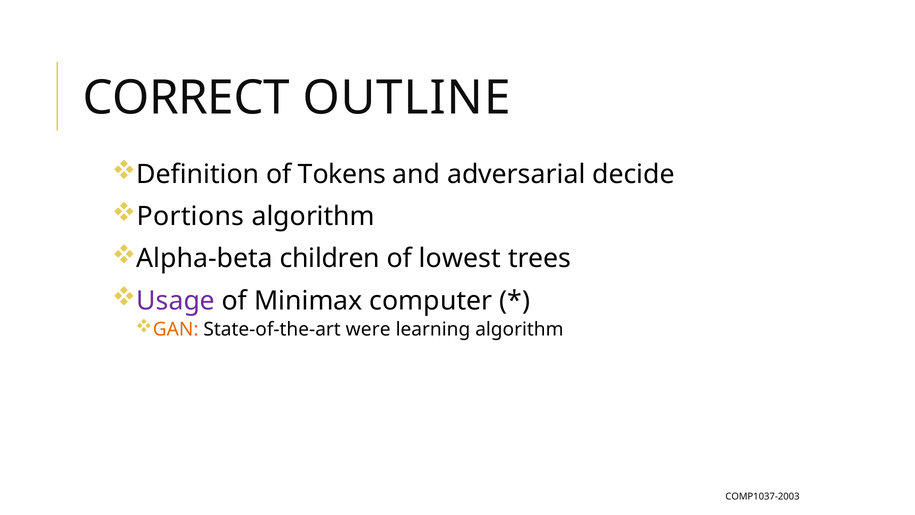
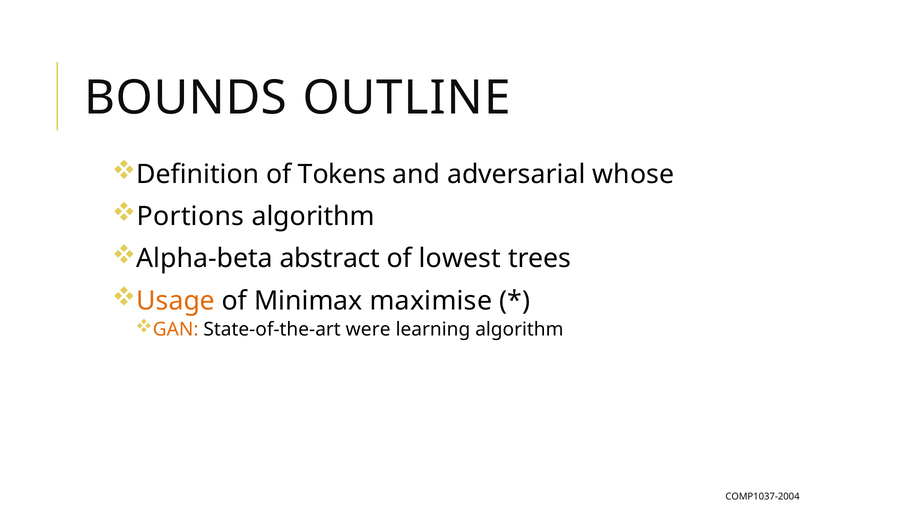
CORRECT: CORRECT -> BOUNDS
decide: decide -> whose
children: children -> abstract
Usage colour: purple -> orange
computer: computer -> maximise
COMP1037-2003: COMP1037-2003 -> COMP1037-2004
